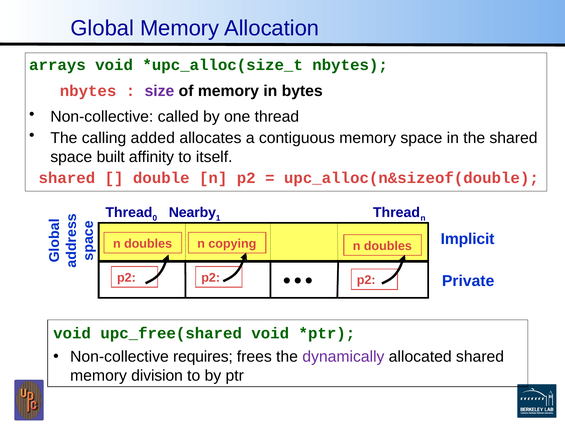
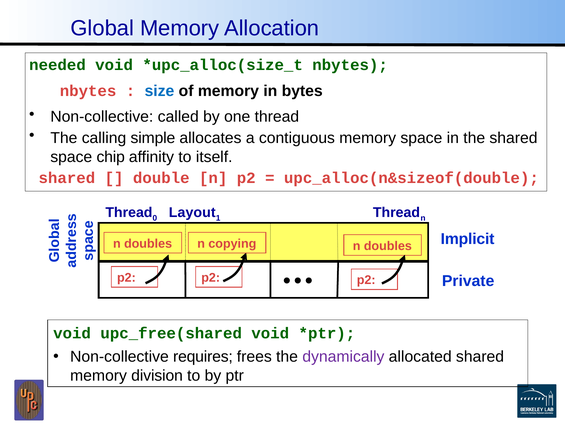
arrays: arrays -> needed
size colour: purple -> blue
added: added -> simple
built: built -> chip
Nearby: Nearby -> Layout
